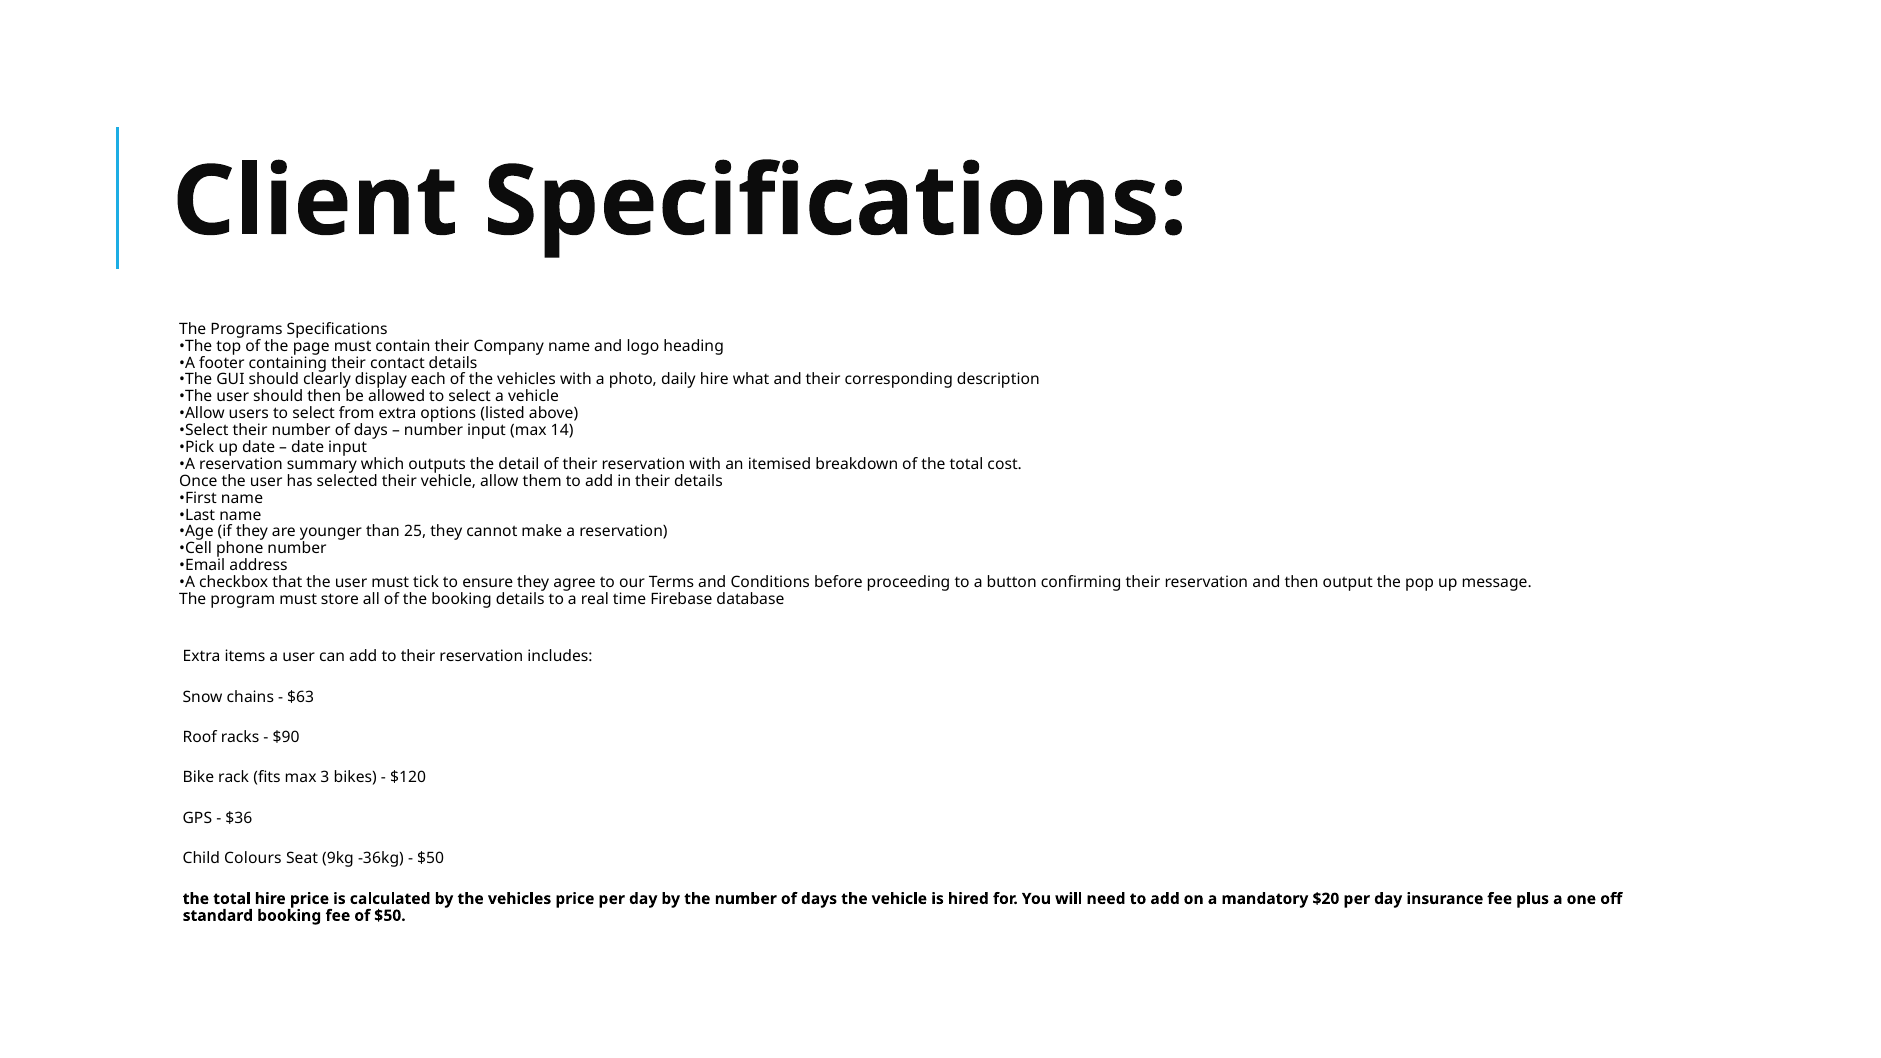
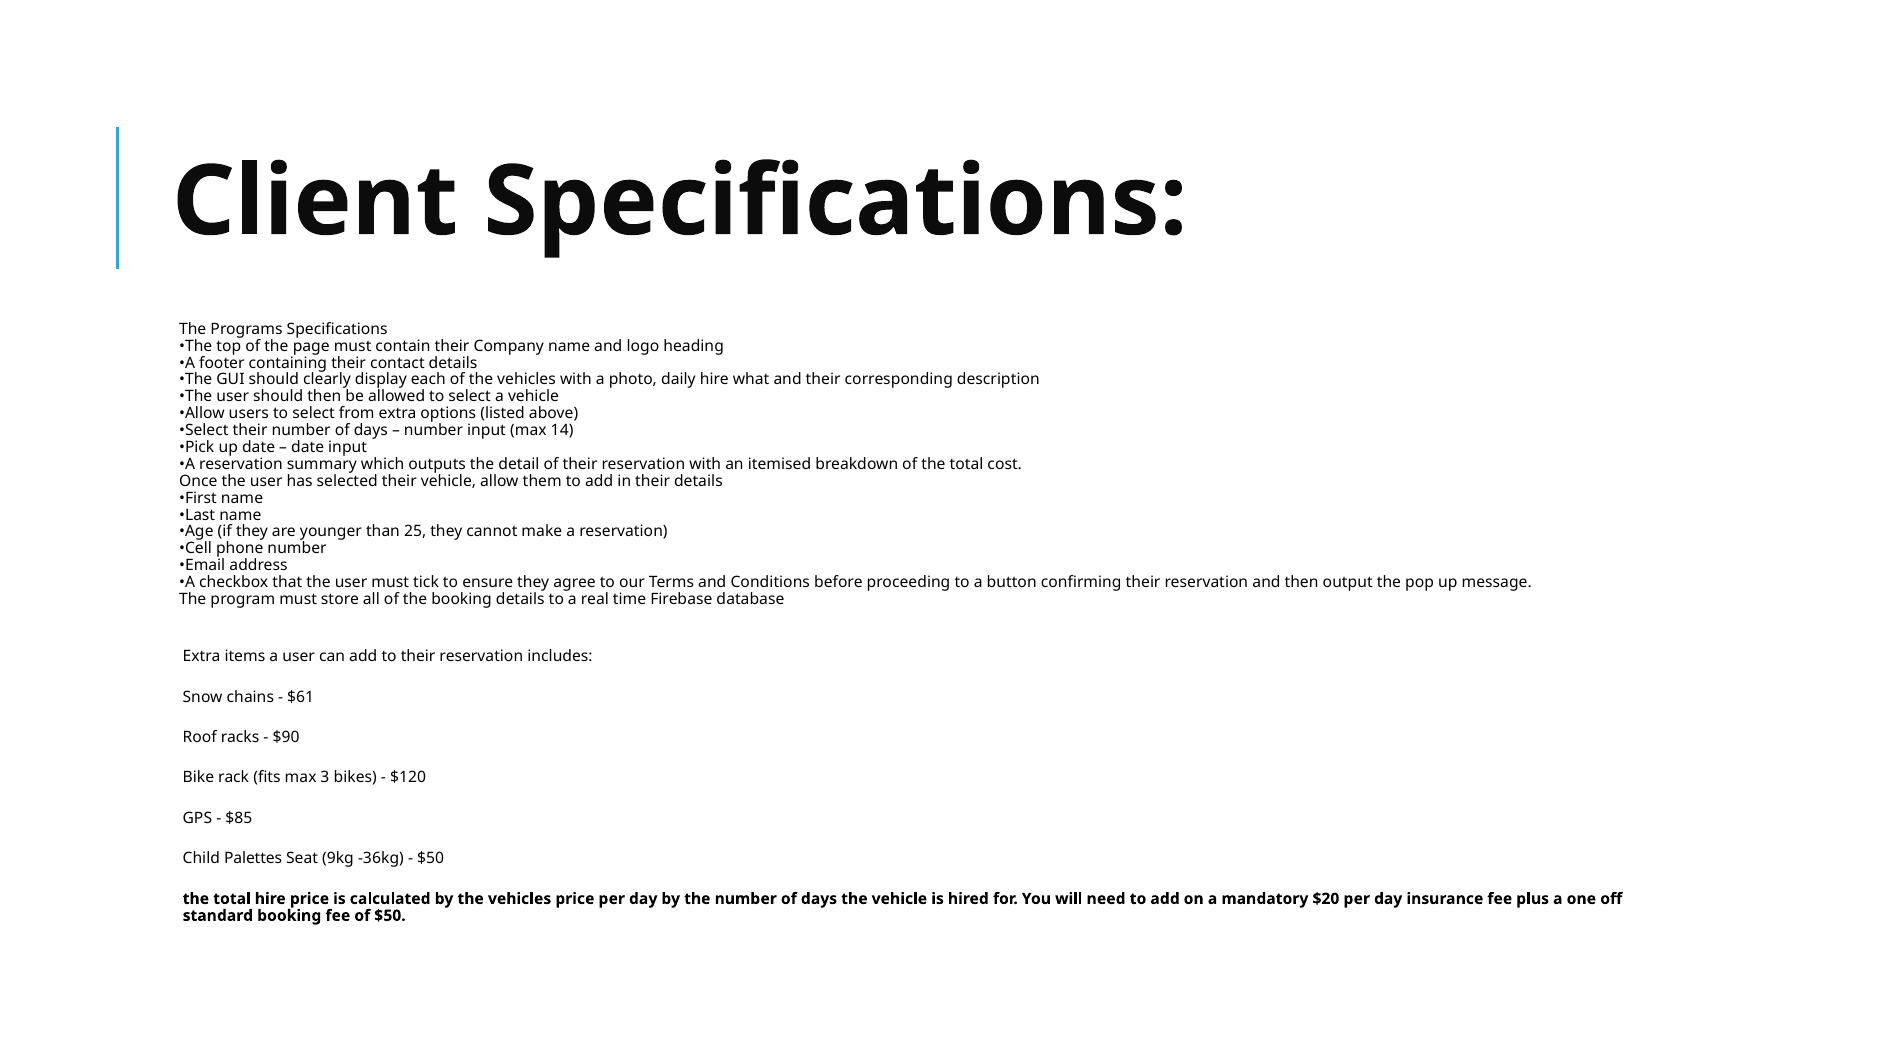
$63: $63 -> $61
$36: $36 -> $85
Colours: Colours -> Palettes
